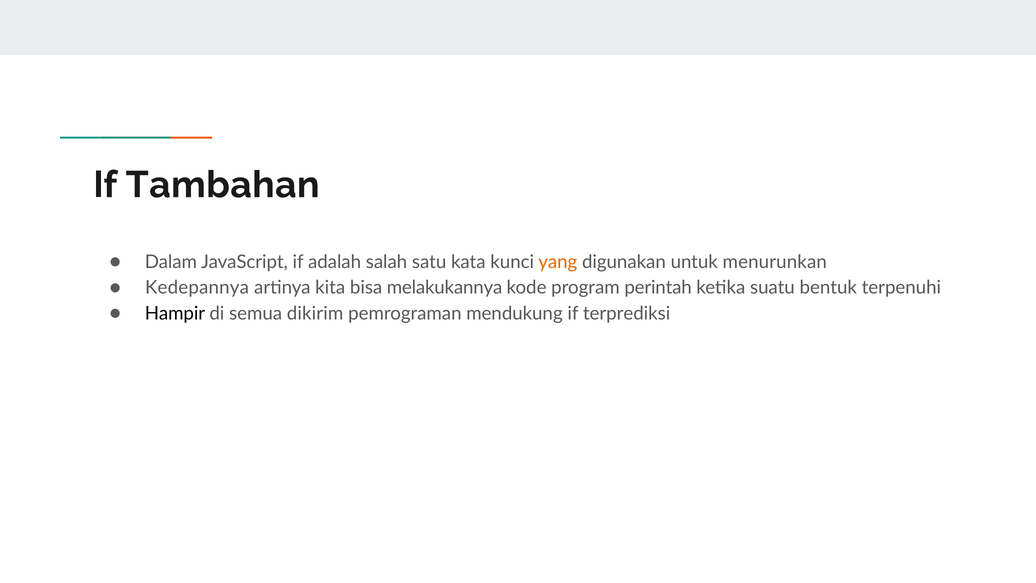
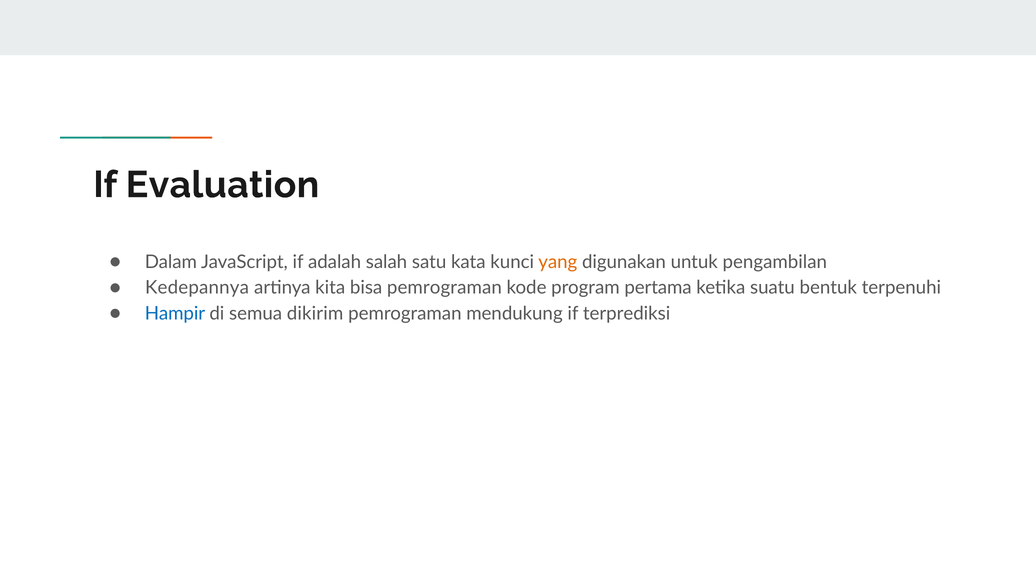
Tambahan: Tambahan -> Evaluation
menurunkan: menurunkan -> pengambilan
bisa melakukannya: melakukannya -> pemrograman
perintah: perintah -> pertama
Hampir colour: black -> blue
